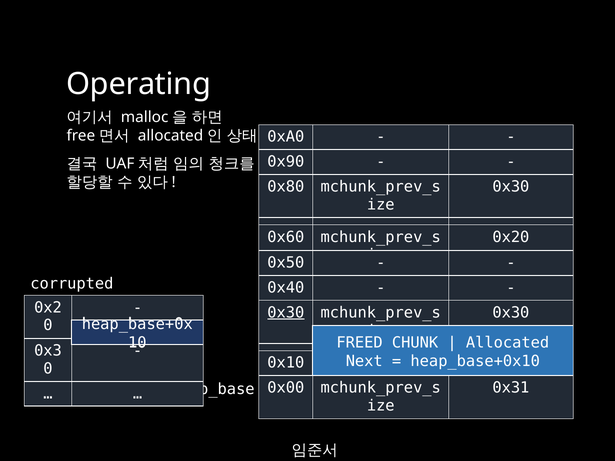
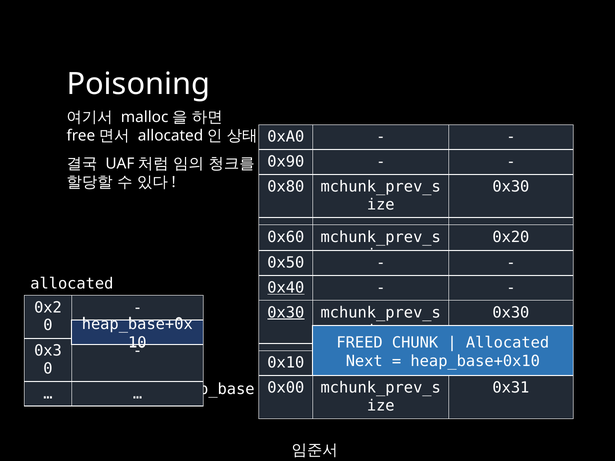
Operating: Operating -> Poisoning
corrupted at (72, 284): corrupted -> allocated
0x40 underline: none -> present
